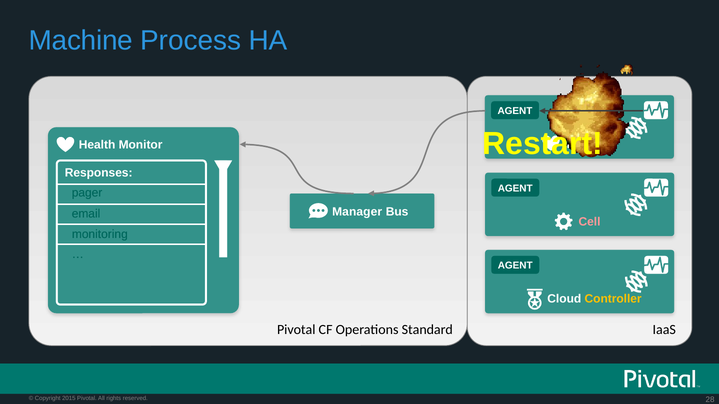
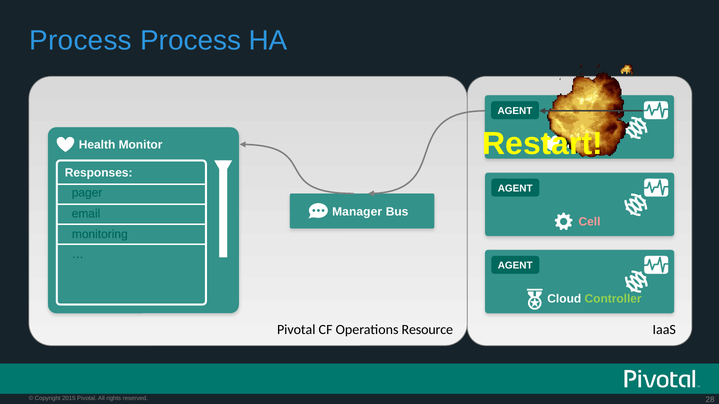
Machine at (81, 41): Machine -> Process
Controller colour: yellow -> light green
Standard: Standard -> Resource
